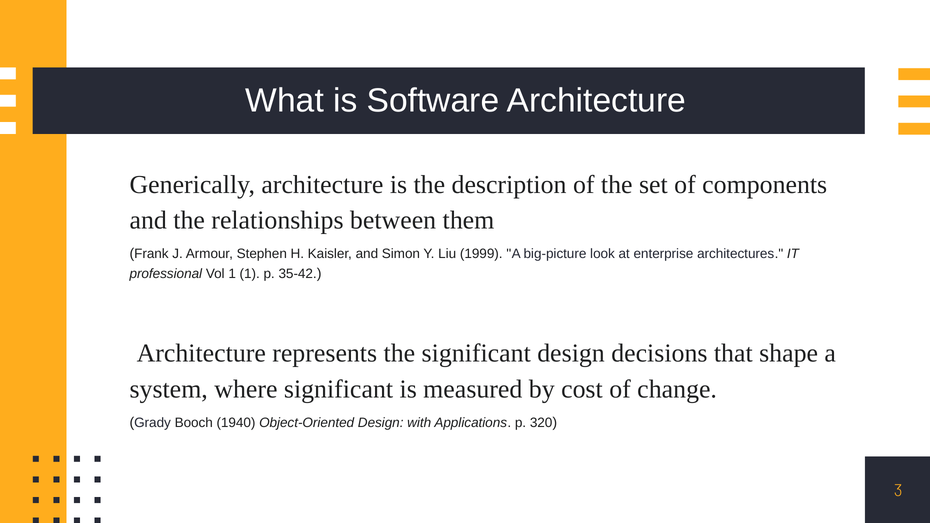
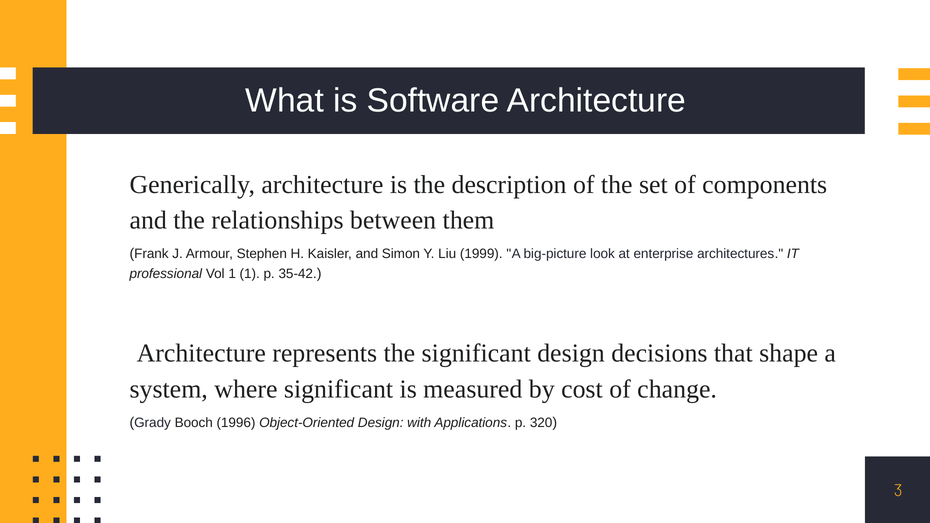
1940: 1940 -> 1996
